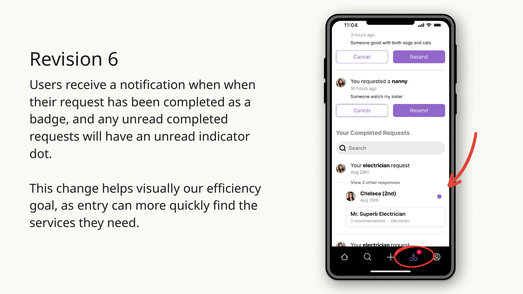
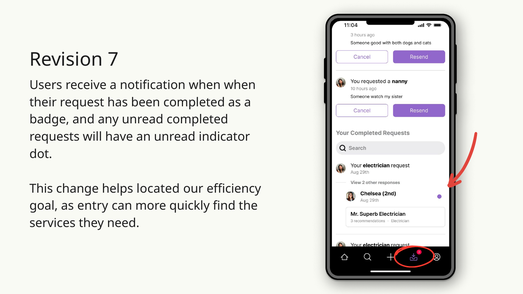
6: 6 -> 7
visually: visually -> located
